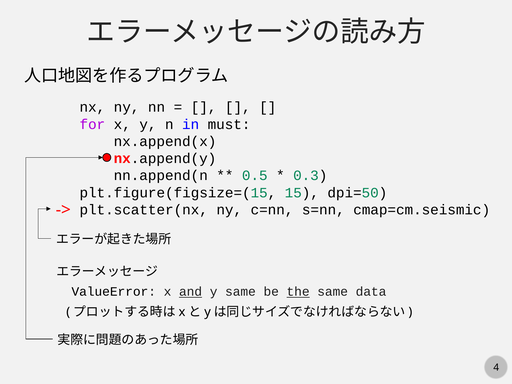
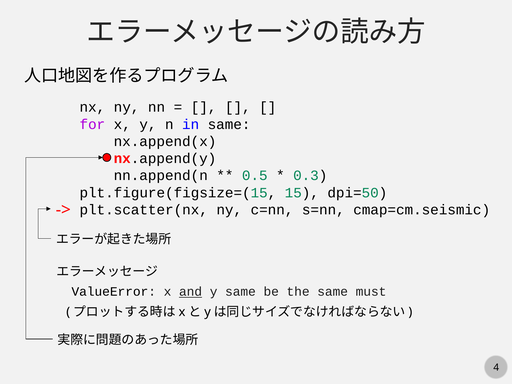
in must: must -> same
the underline: present -> none
data: data -> must
